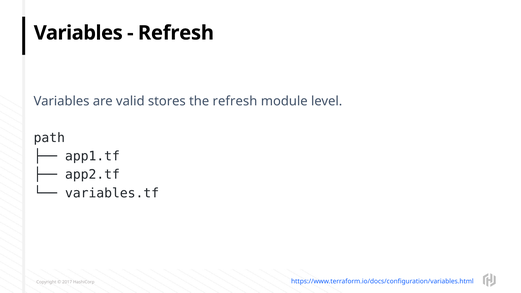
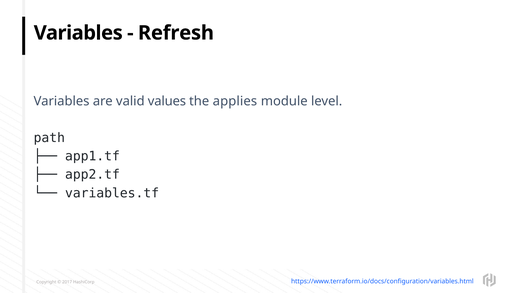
stores: stores -> values
the refresh: refresh -> applies
